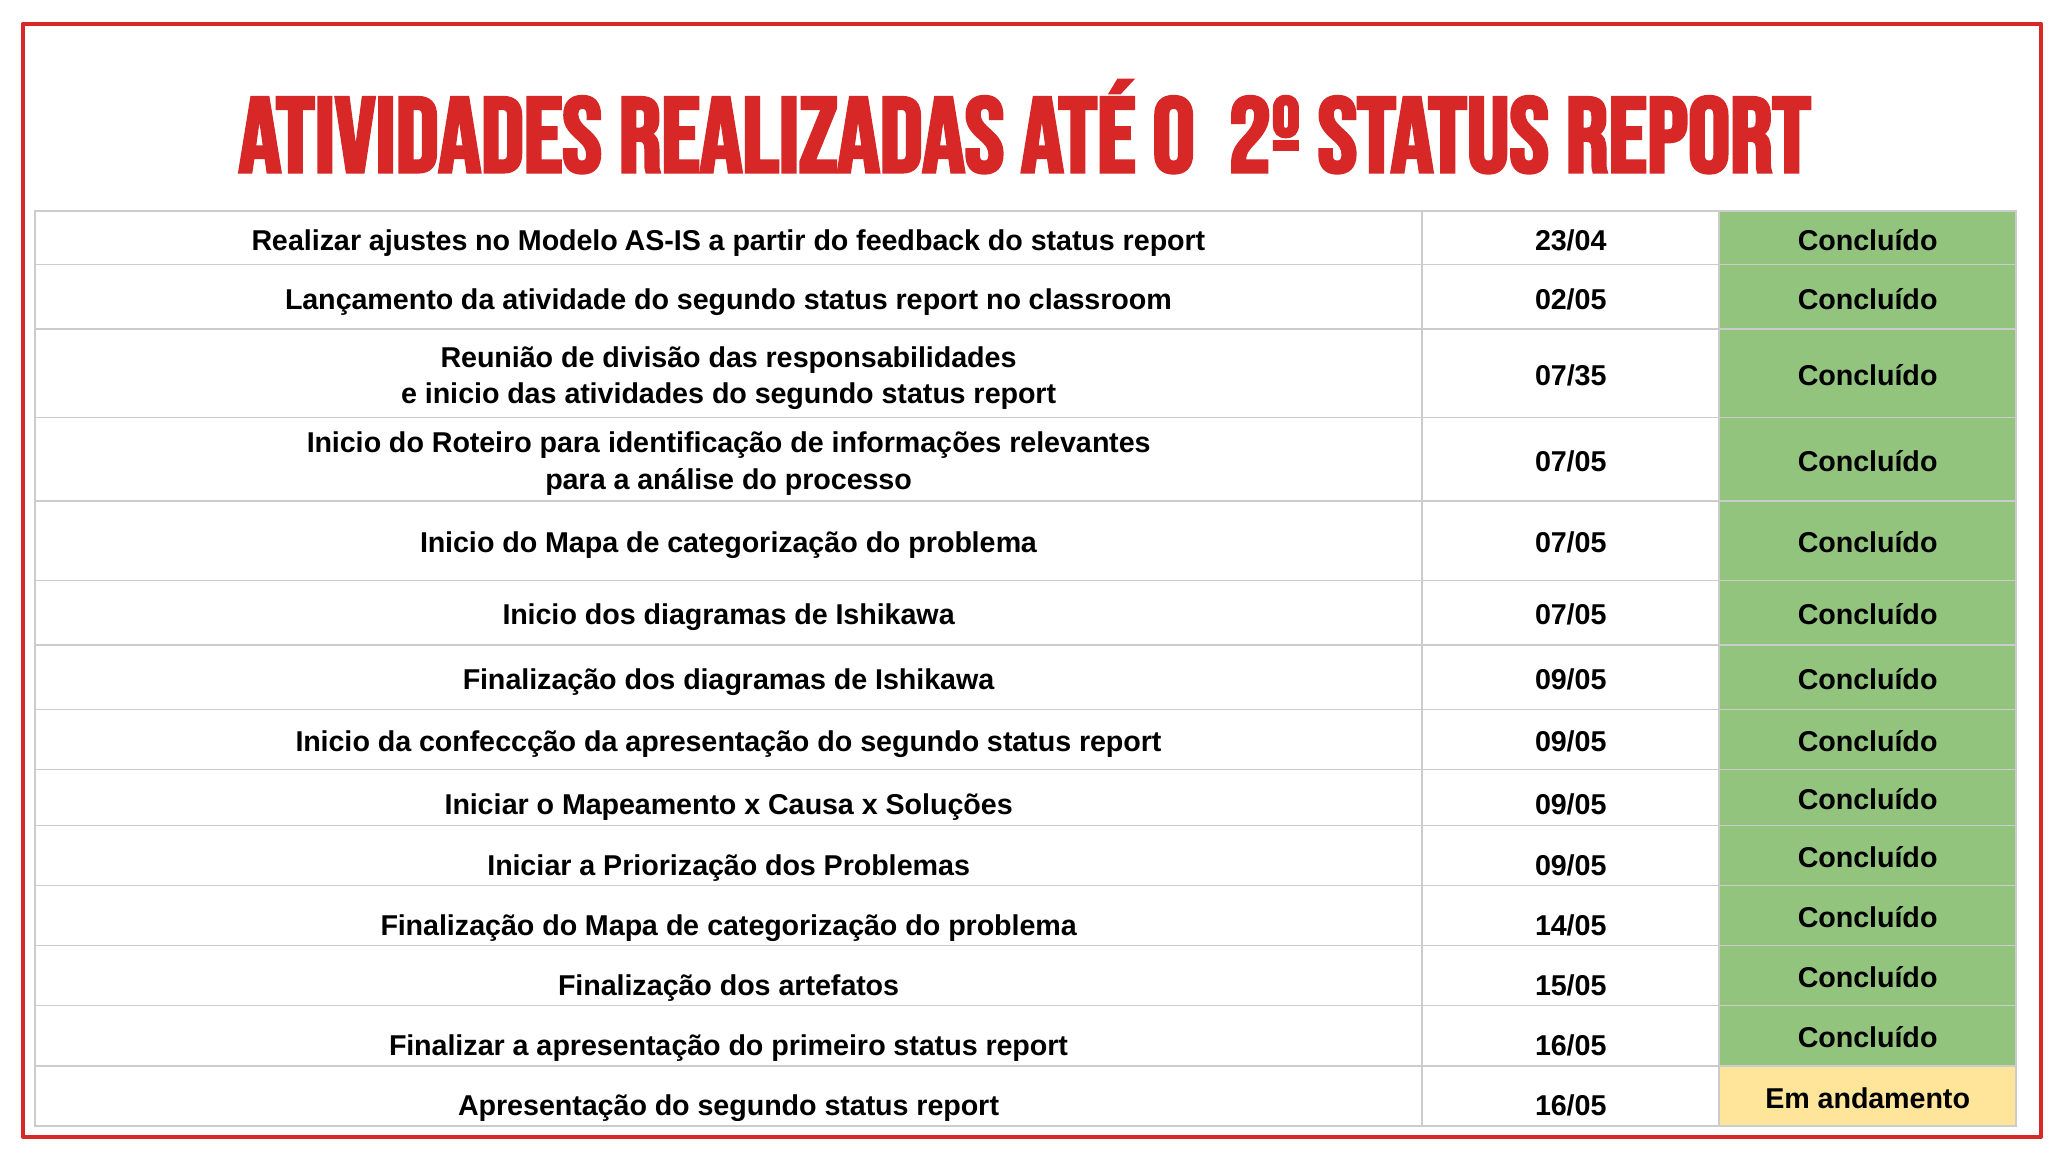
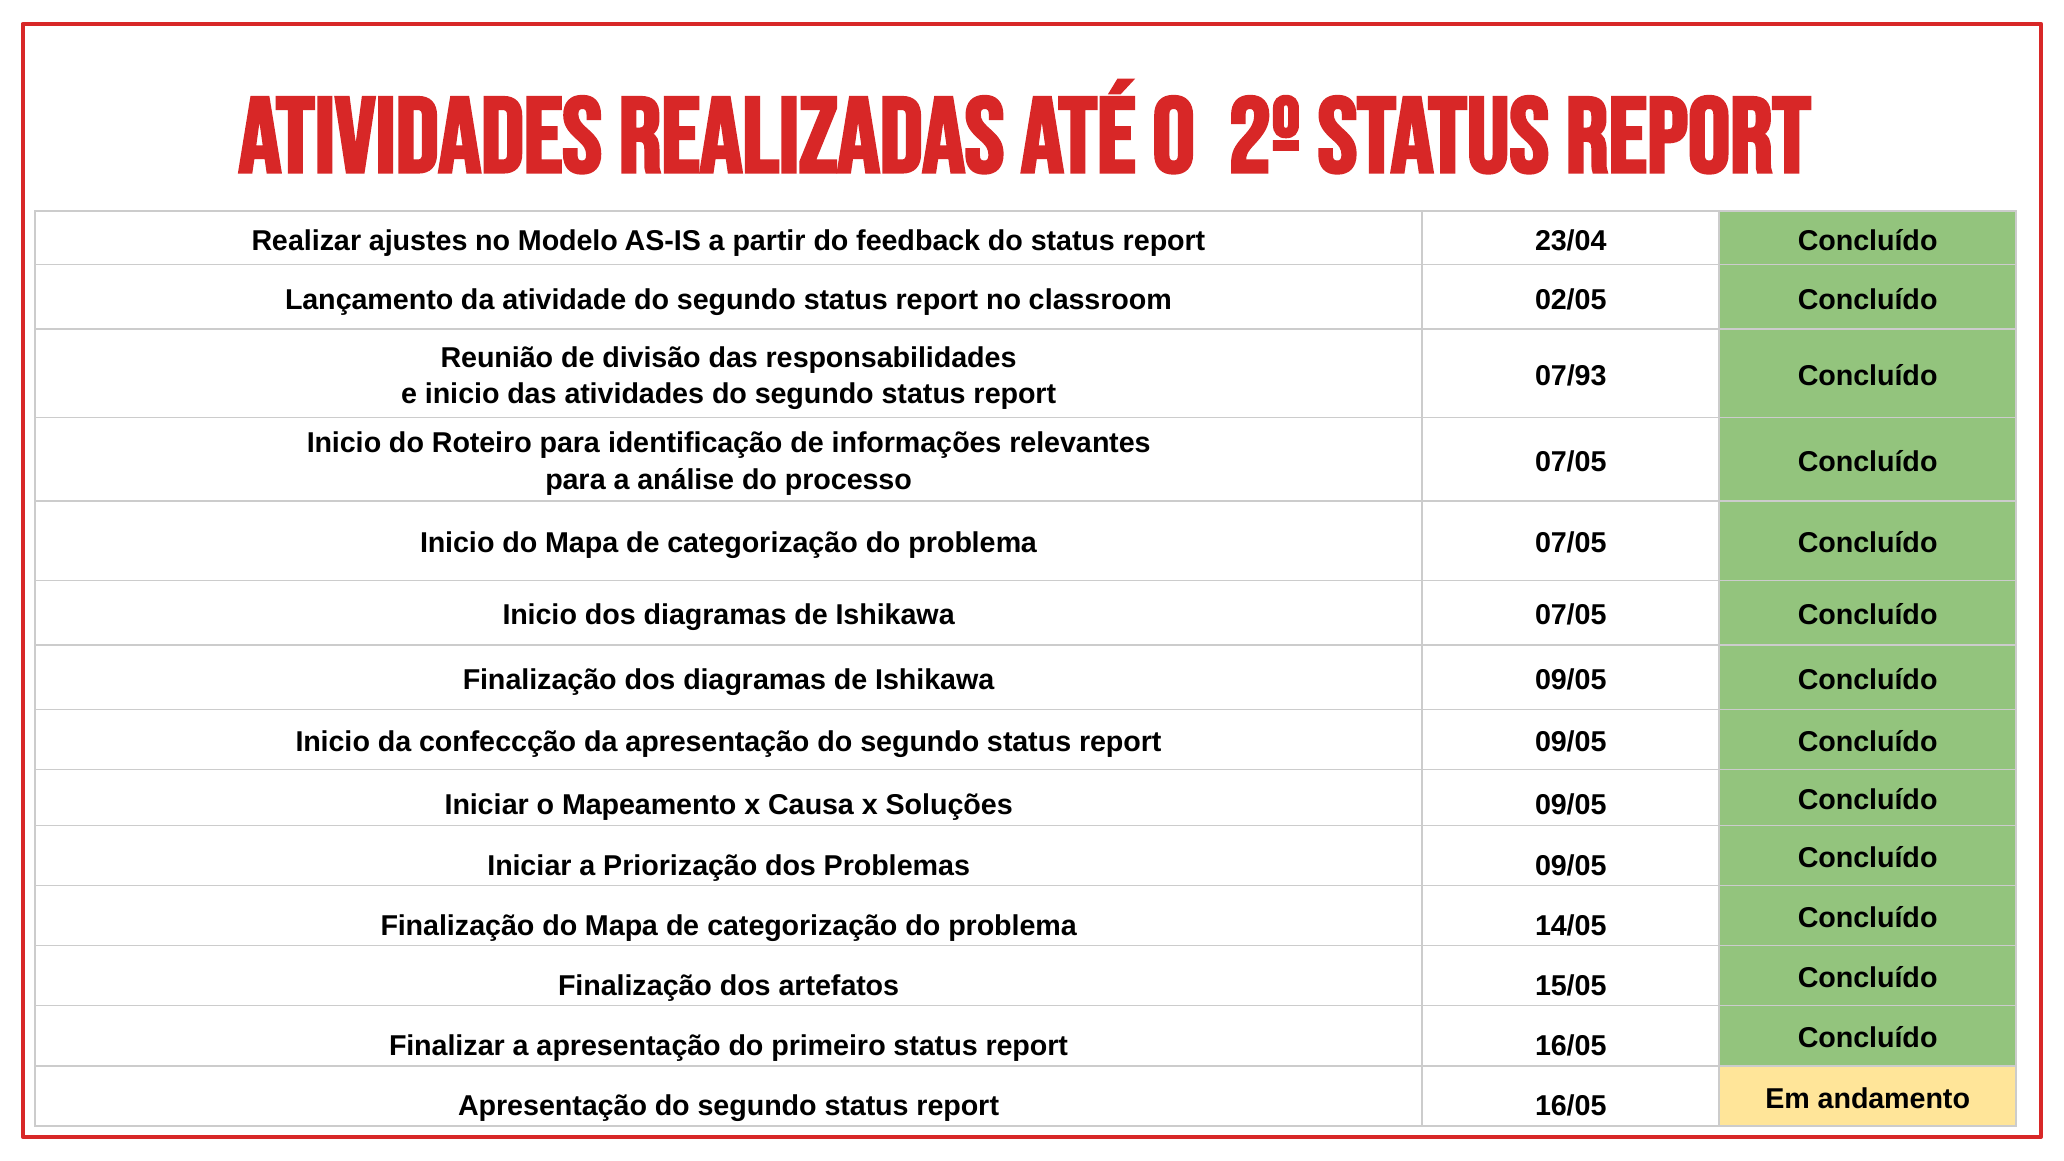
07/35: 07/35 -> 07/93
